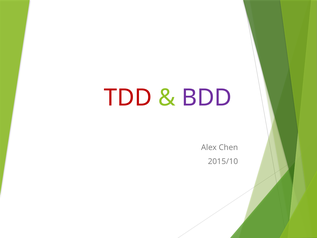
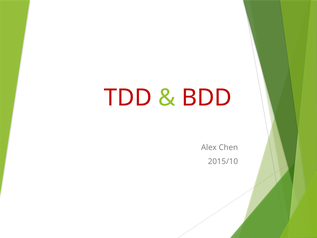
BDD colour: purple -> red
